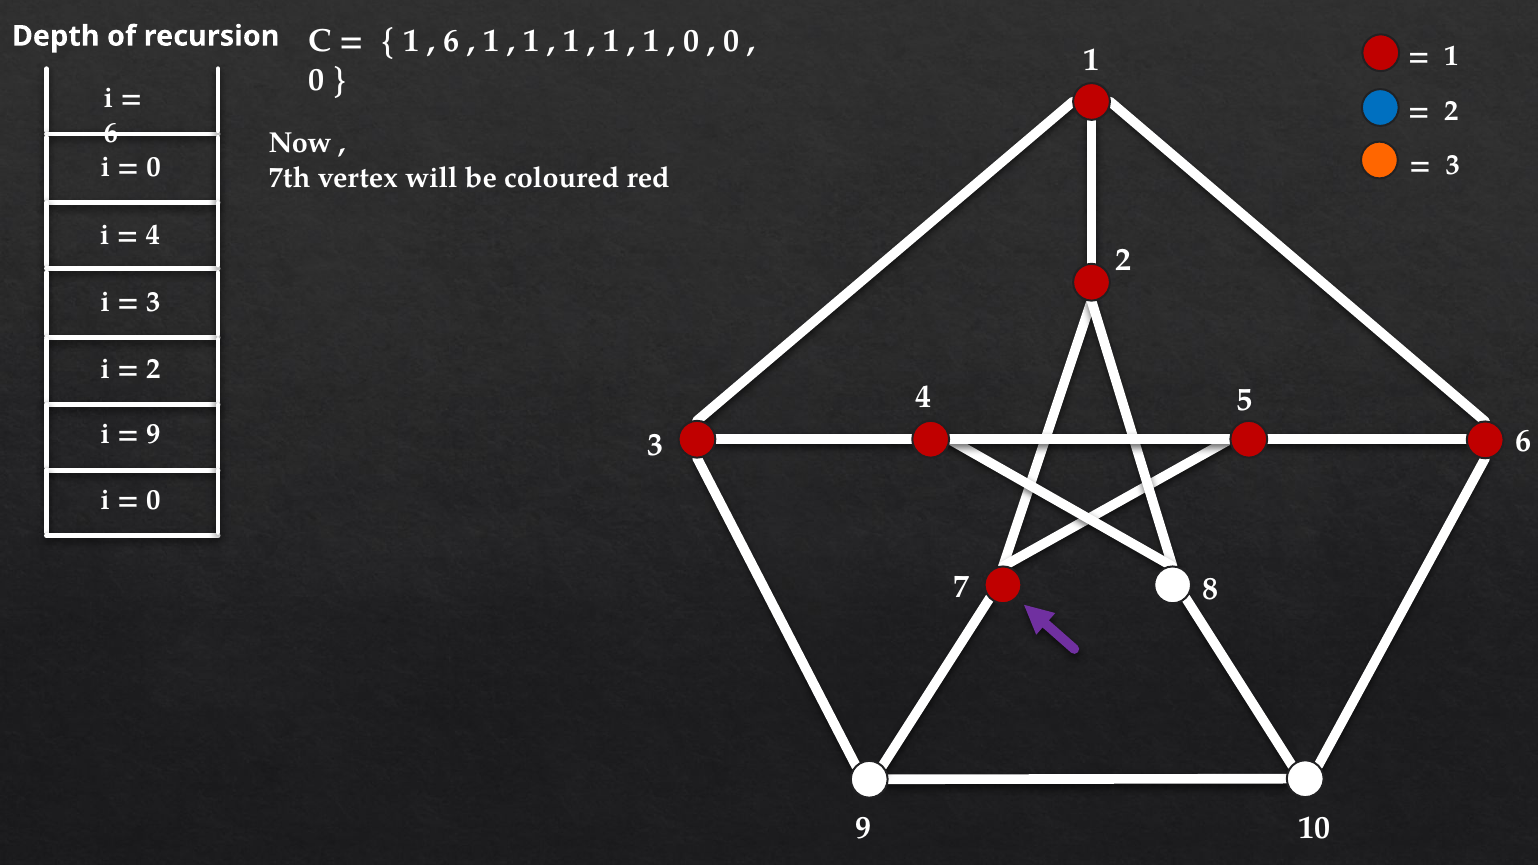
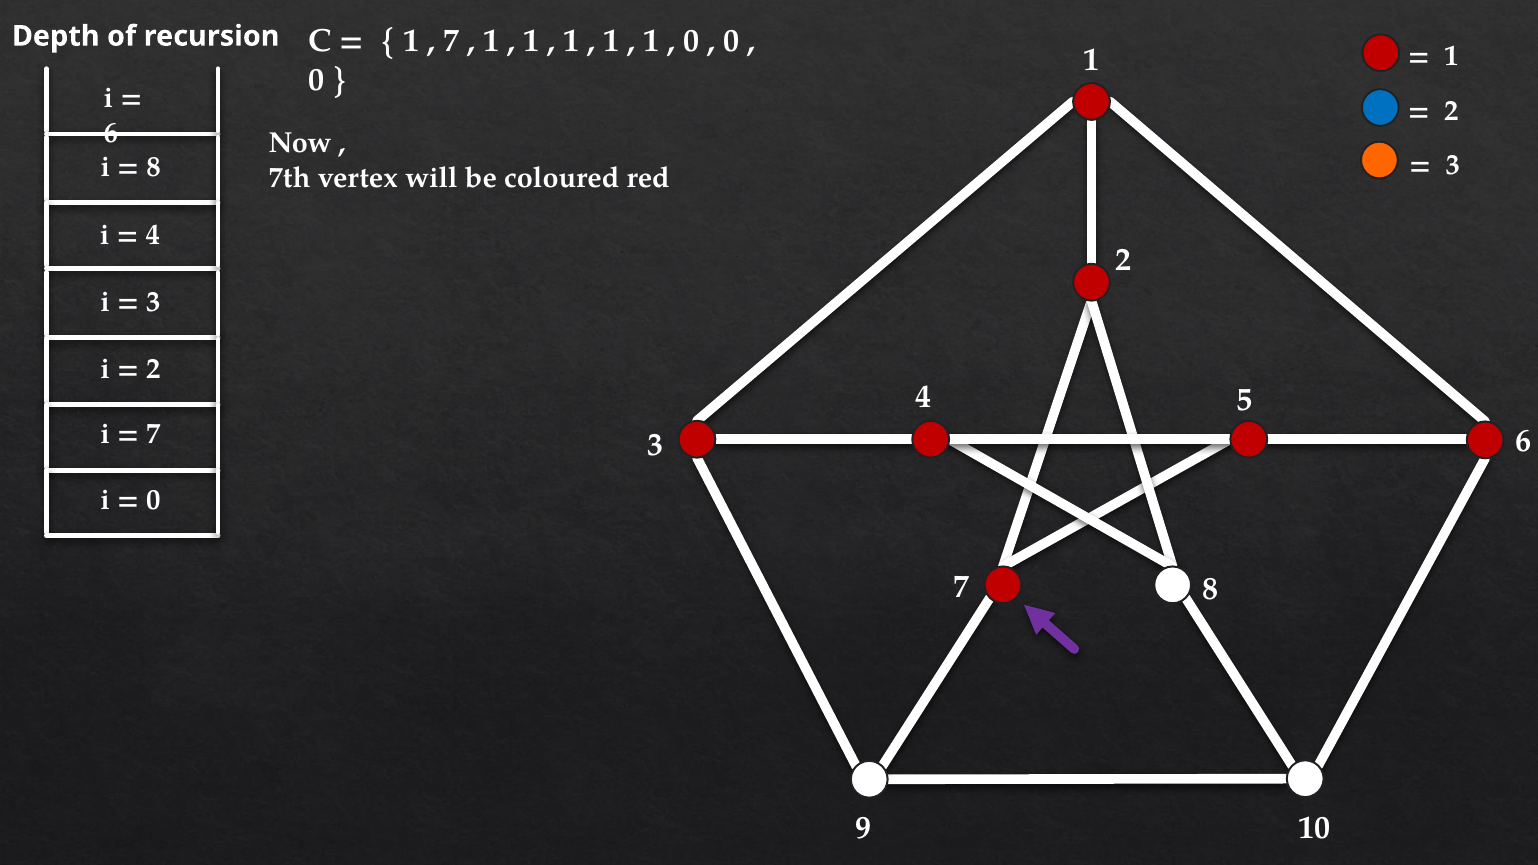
6 at (451, 41): 6 -> 7
0 at (153, 167): 0 -> 8
9 at (153, 434): 9 -> 7
